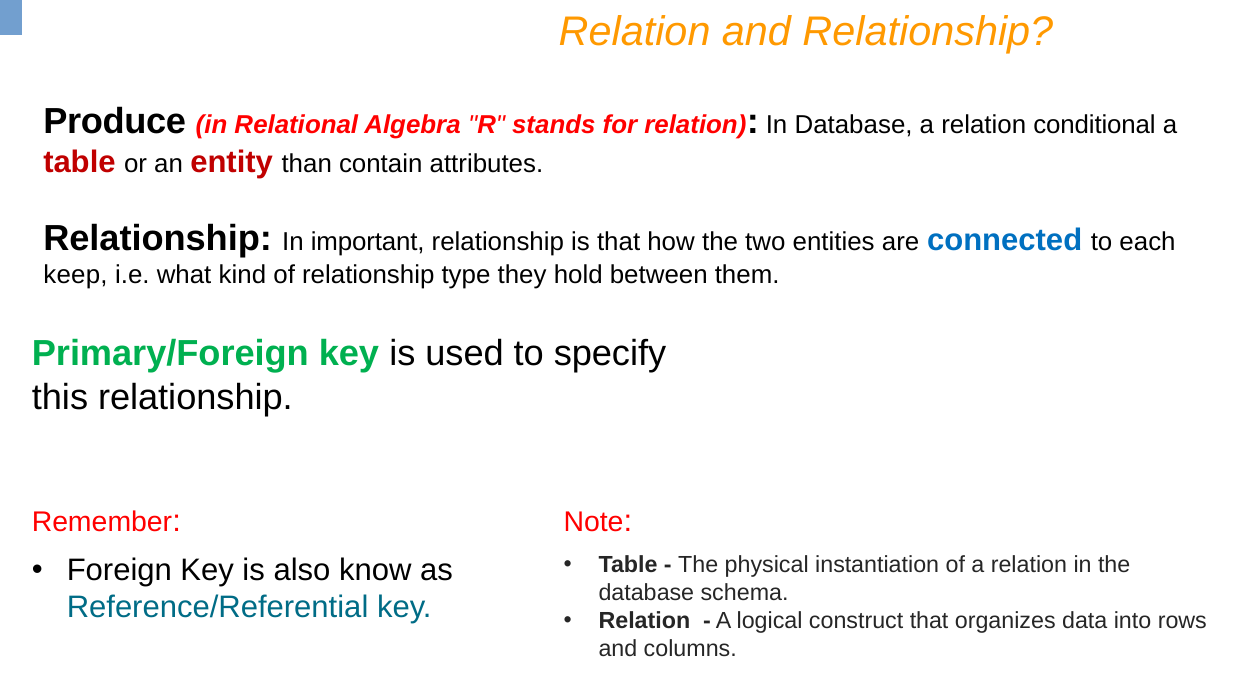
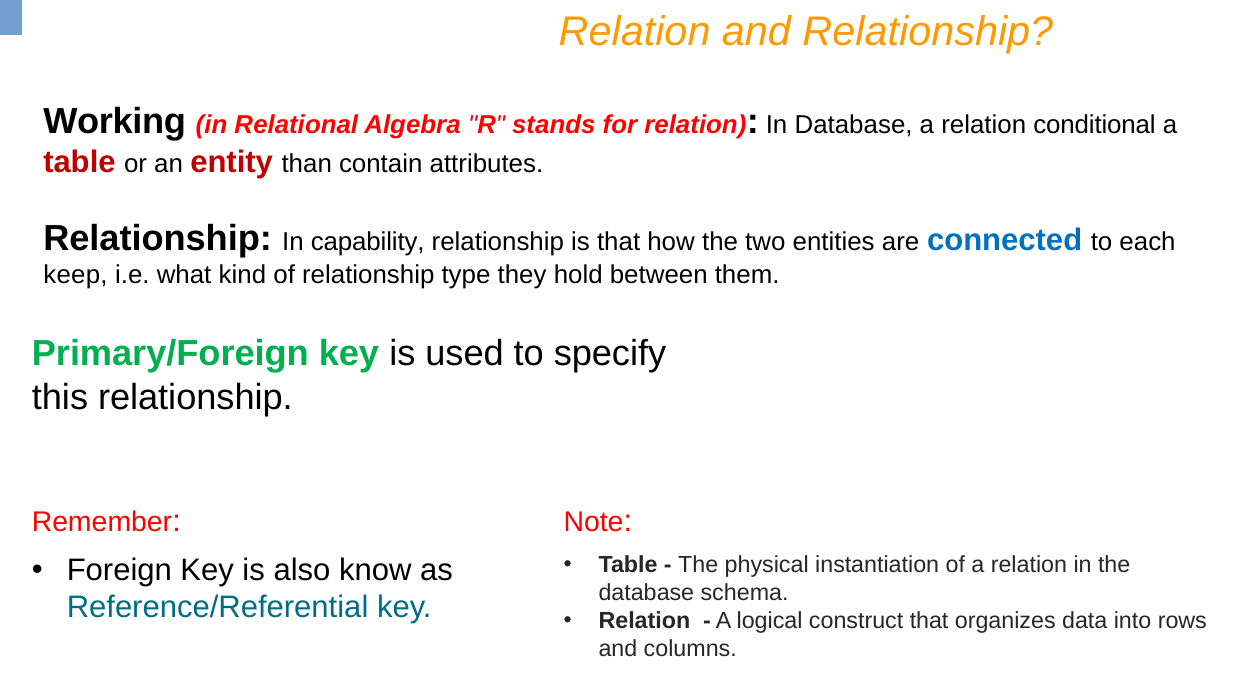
Produce: Produce -> Working
important: important -> capability
